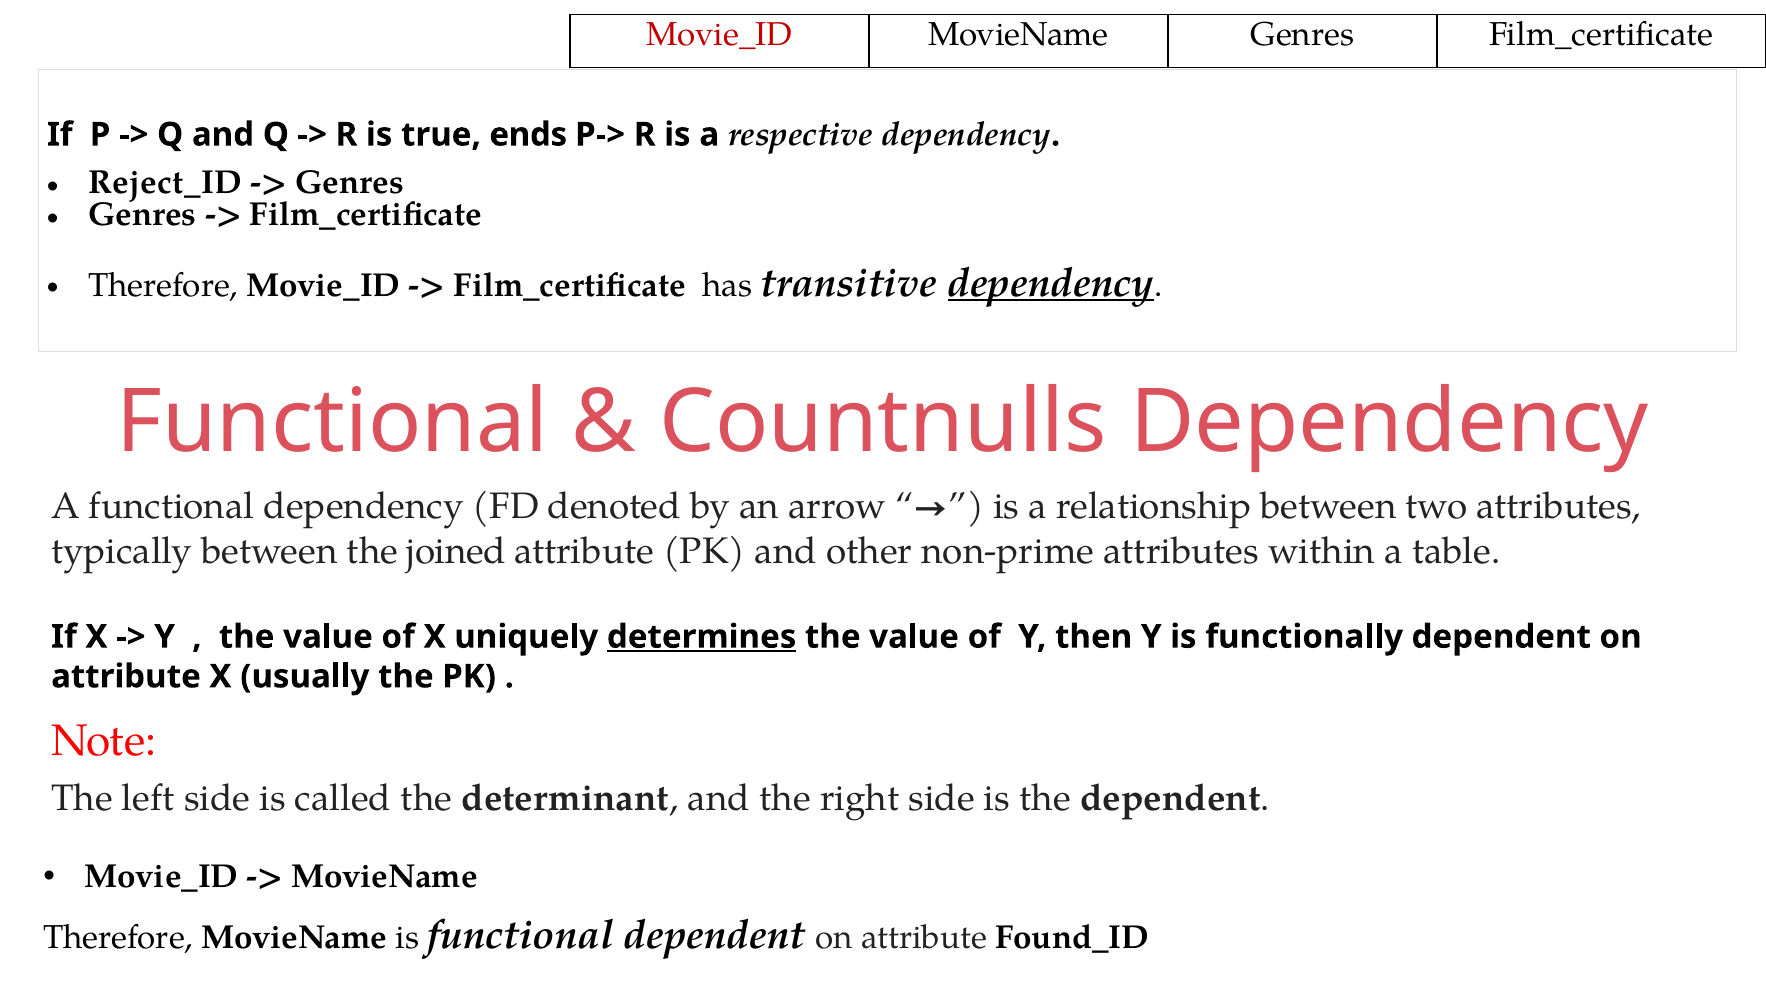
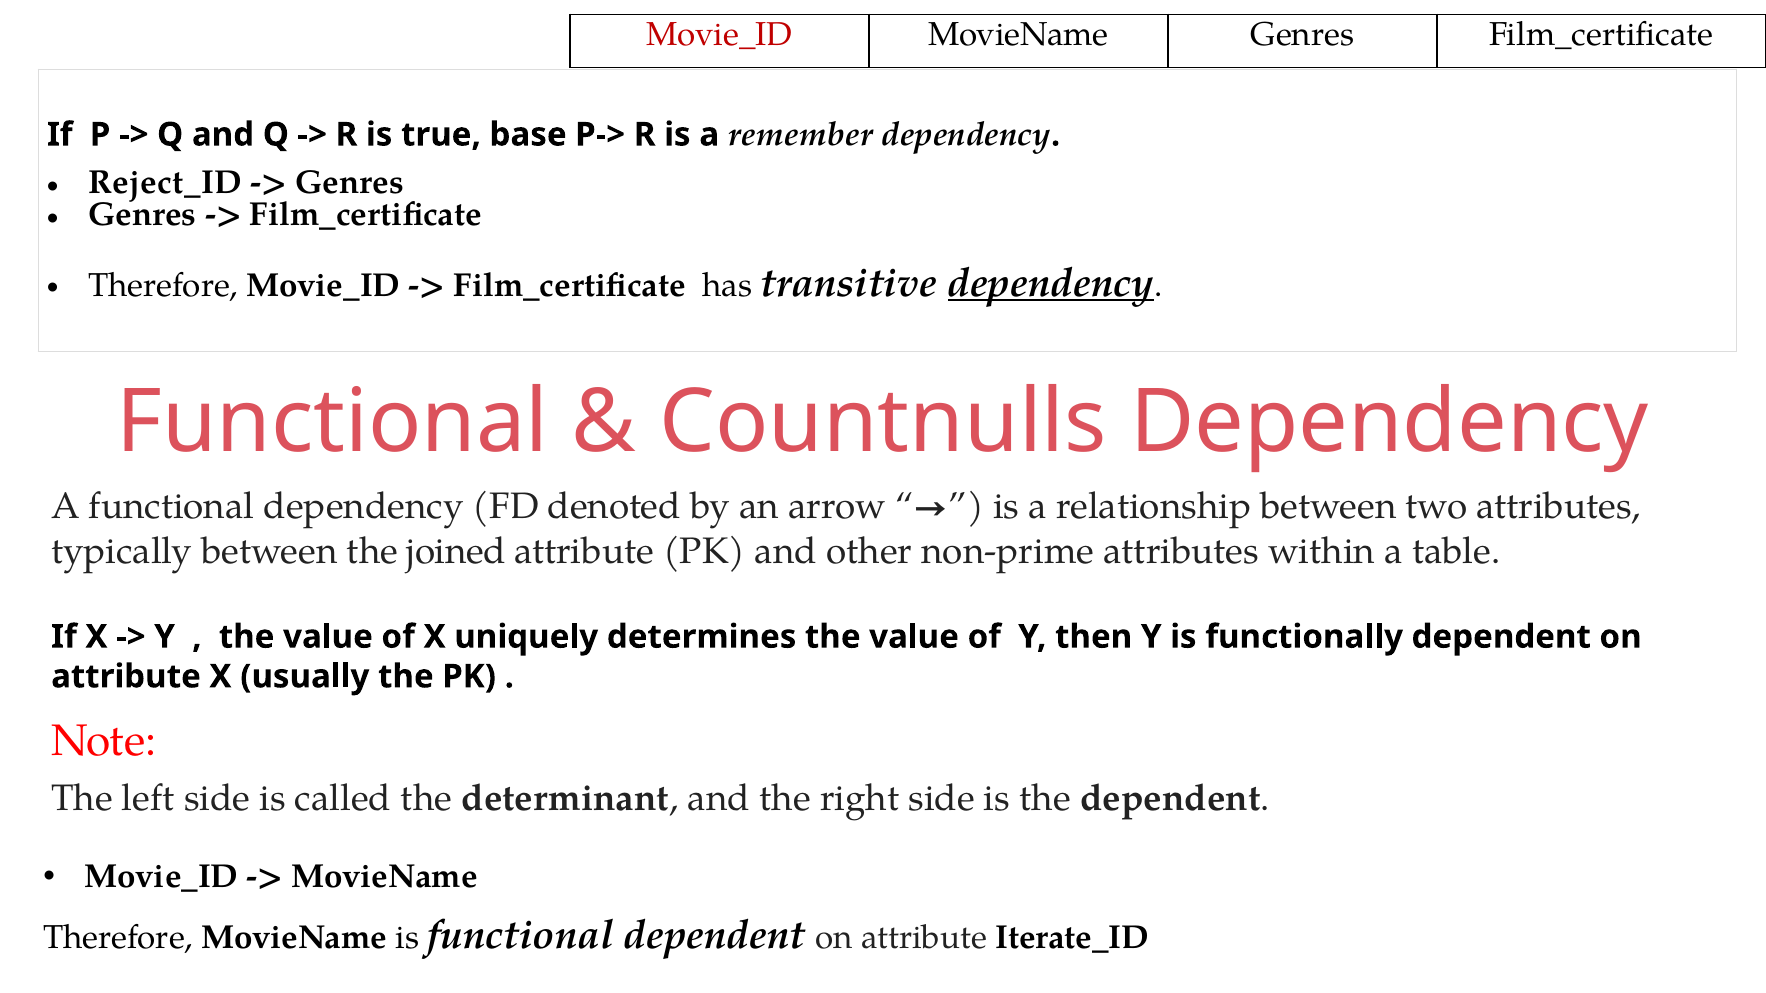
ends: ends -> base
respective: respective -> remember
determines underline: present -> none
Found_ID: Found_ID -> Iterate_ID
